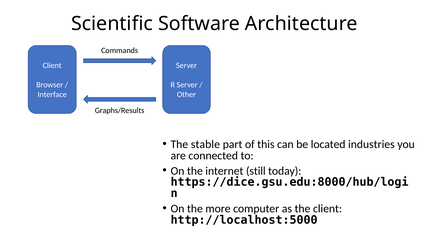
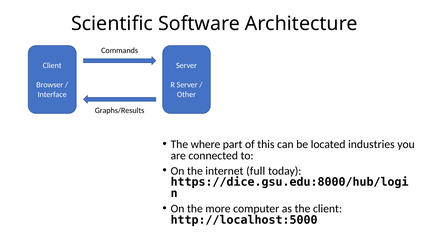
stable: stable -> where
still: still -> full
